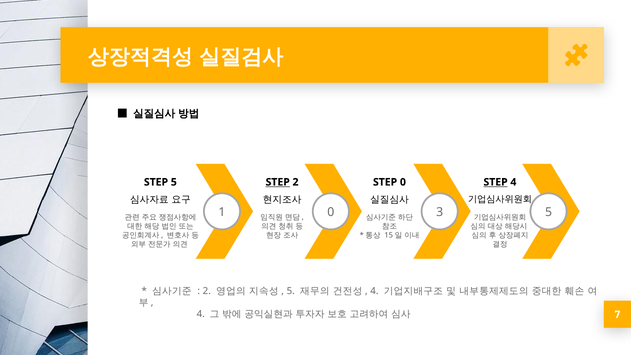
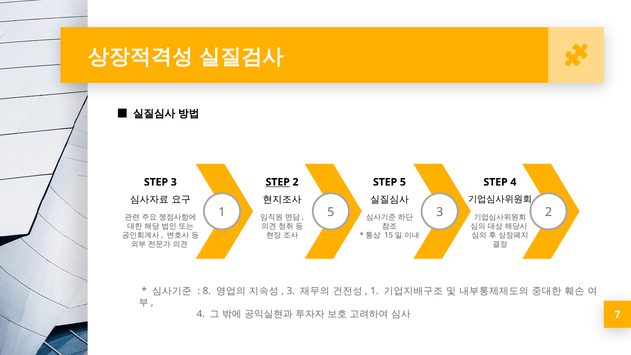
STEP 5: 5 -> 3
STEP 0: 0 -> 5
STEP at (496, 182) underline: present -> none
1 0: 0 -> 5
3 5: 5 -> 2
2 at (207, 291): 2 -> 8
5 at (291, 291): 5 -> 3
4 at (374, 291): 4 -> 1
